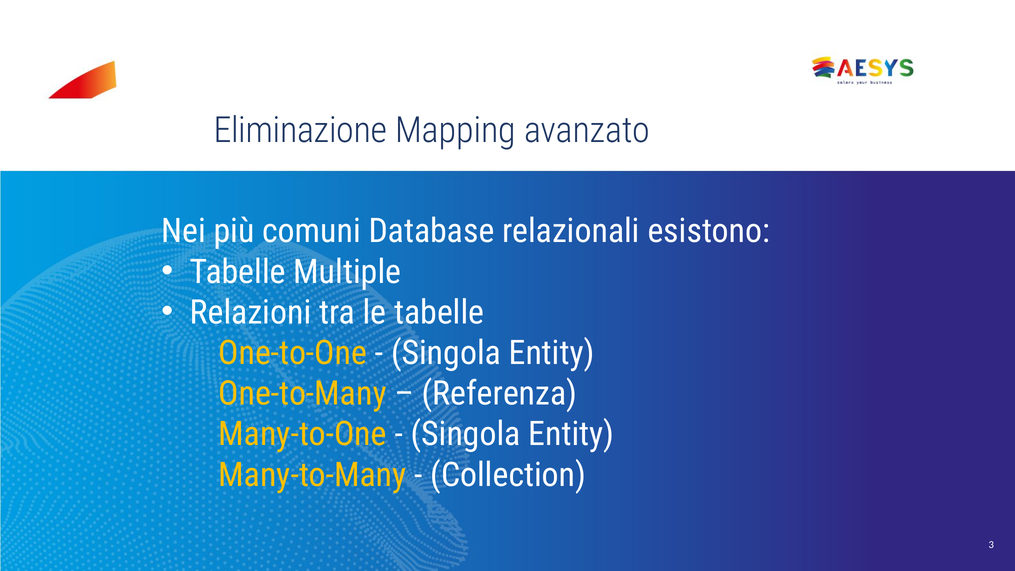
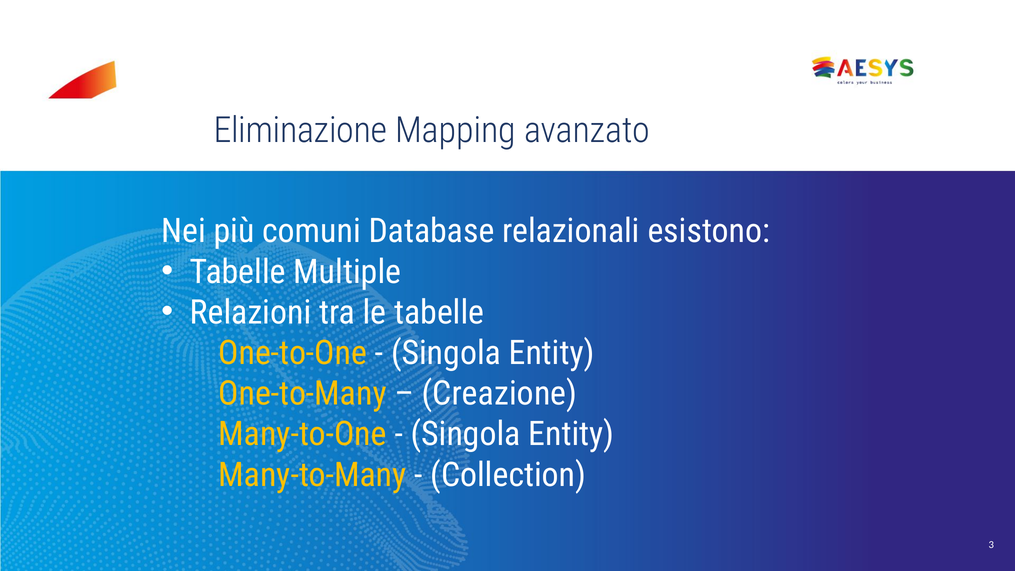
Referenza: Referenza -> Creazione
